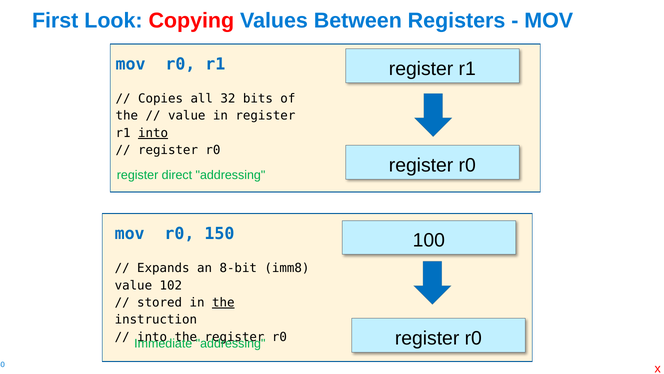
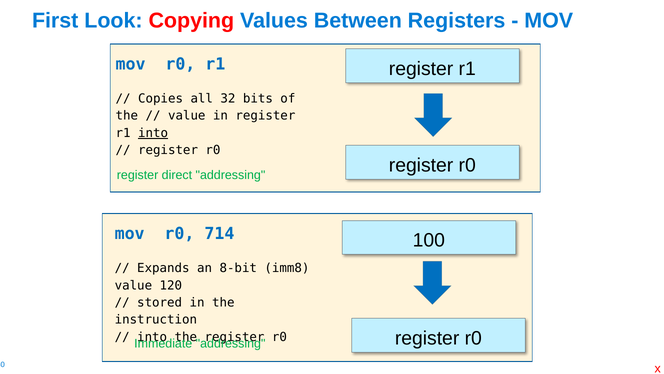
150: 150 -> 714
102: 102 -> 120
the at (223, 302) underline: present -> none
